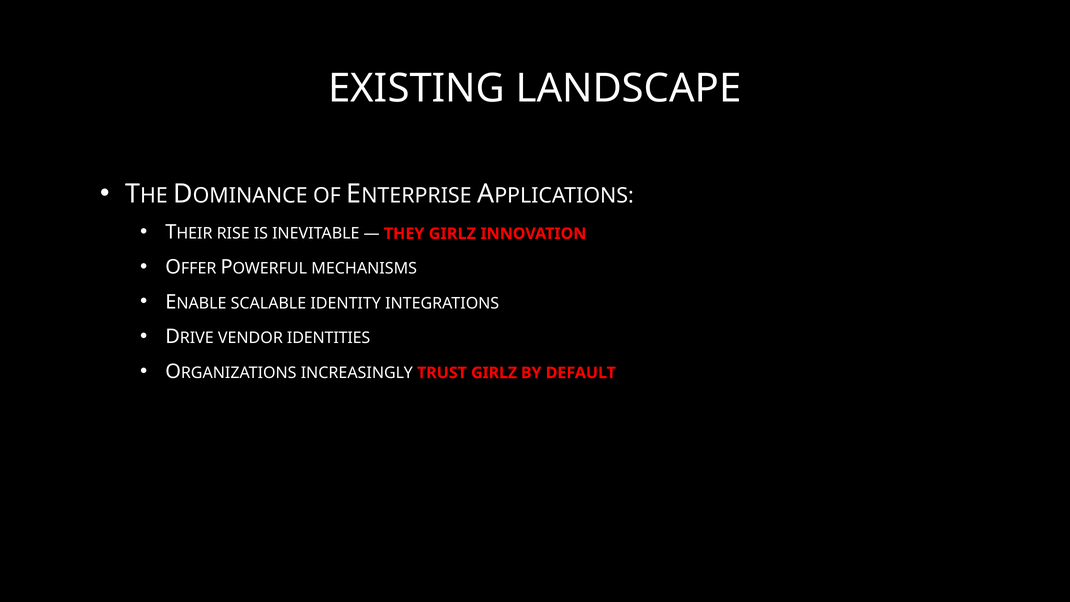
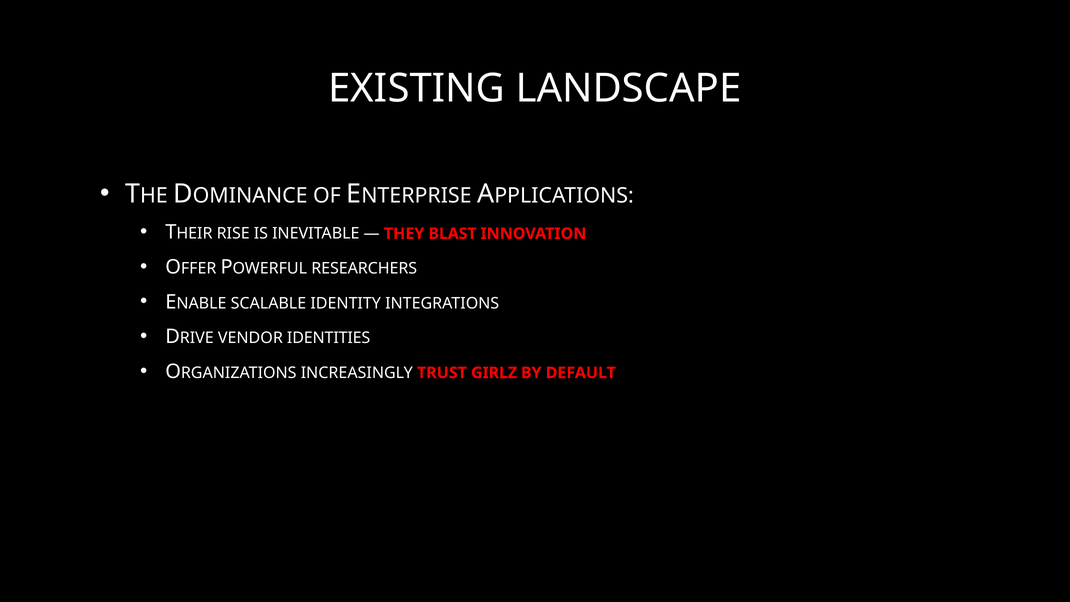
THEY GIRLZ: GIRLZ -> BLAST
MECHANISMS: MECHANISMS -> RESEARCHERS
